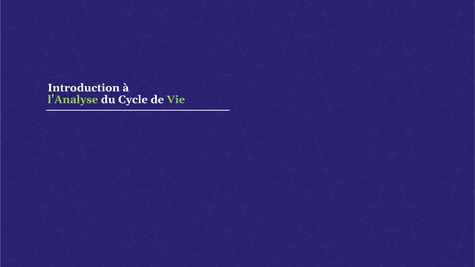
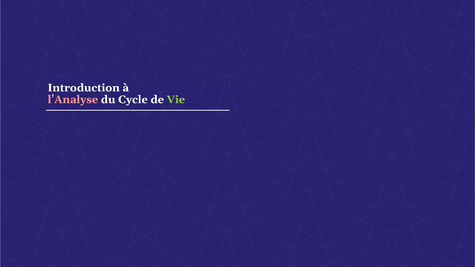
l’Analyse colour: light green -> pink
